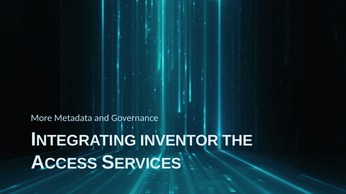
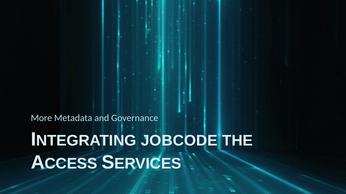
INVENTOR: INVENTOR -> JOBCODE
